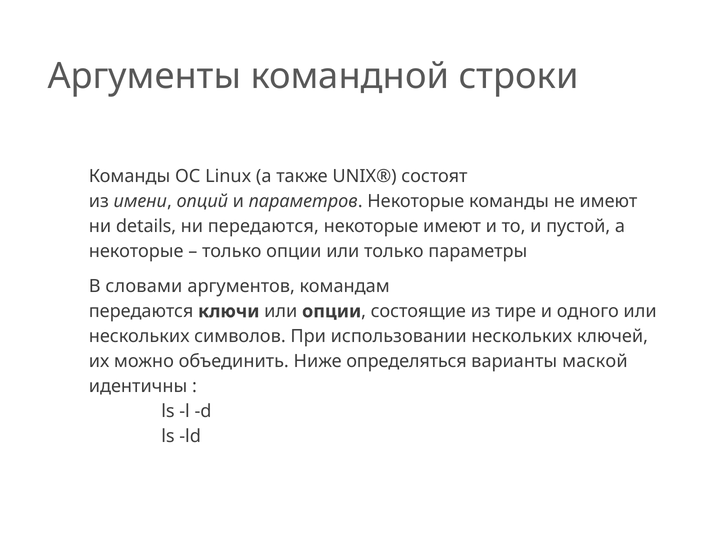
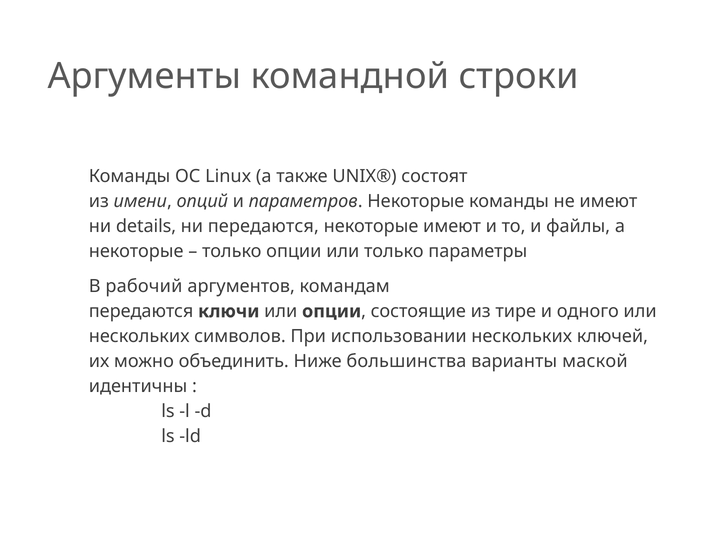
пустой: пустой -> файлы
словами: словами -> рабочий
определяться: определяться -> большинства
